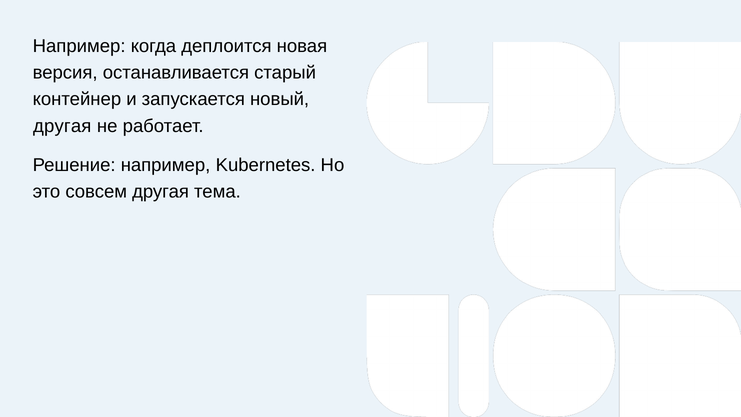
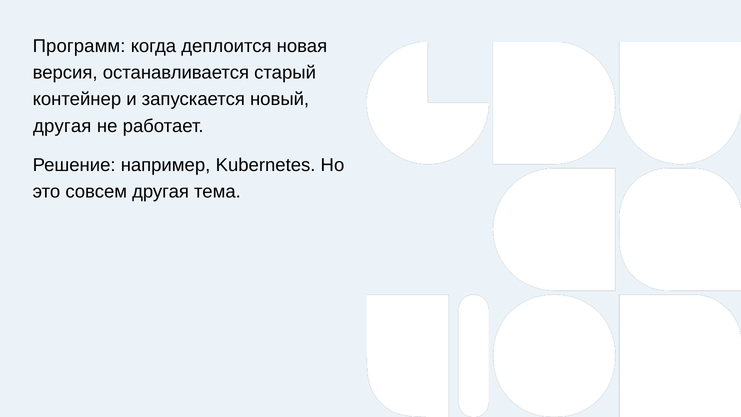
Например at (79, 46): Например -> Программ
